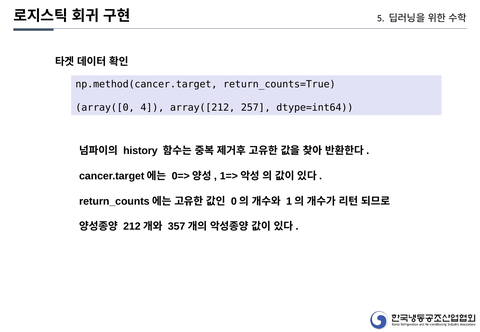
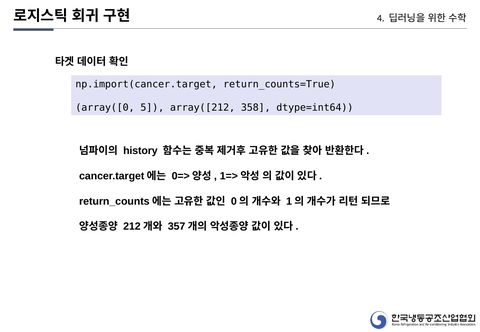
5: 5 -> 4
np.method(cancer.target: np.method(cancer.target -> np.import(cancer.target
4: 4 -> 5
257: 257 -> 358
